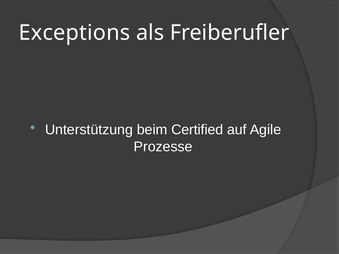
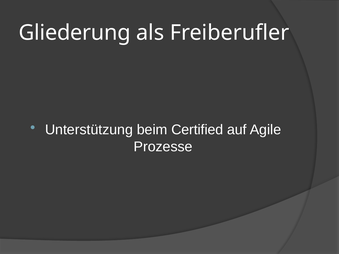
Exceptions: Exceptions -> Gliederung
